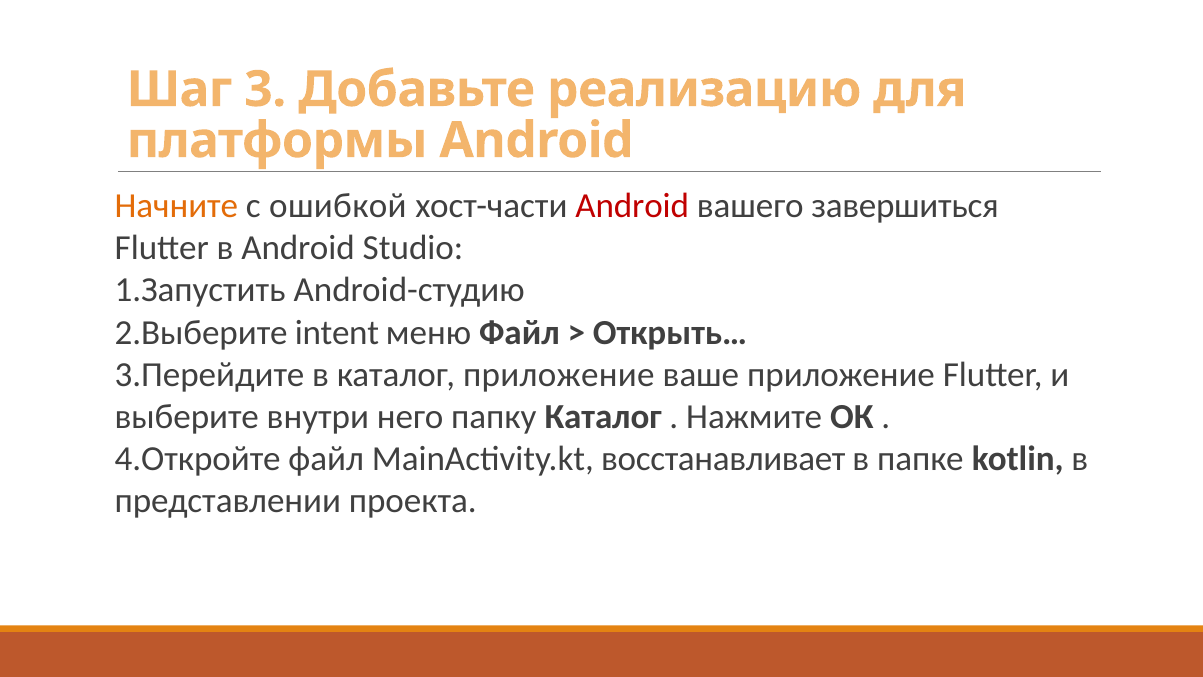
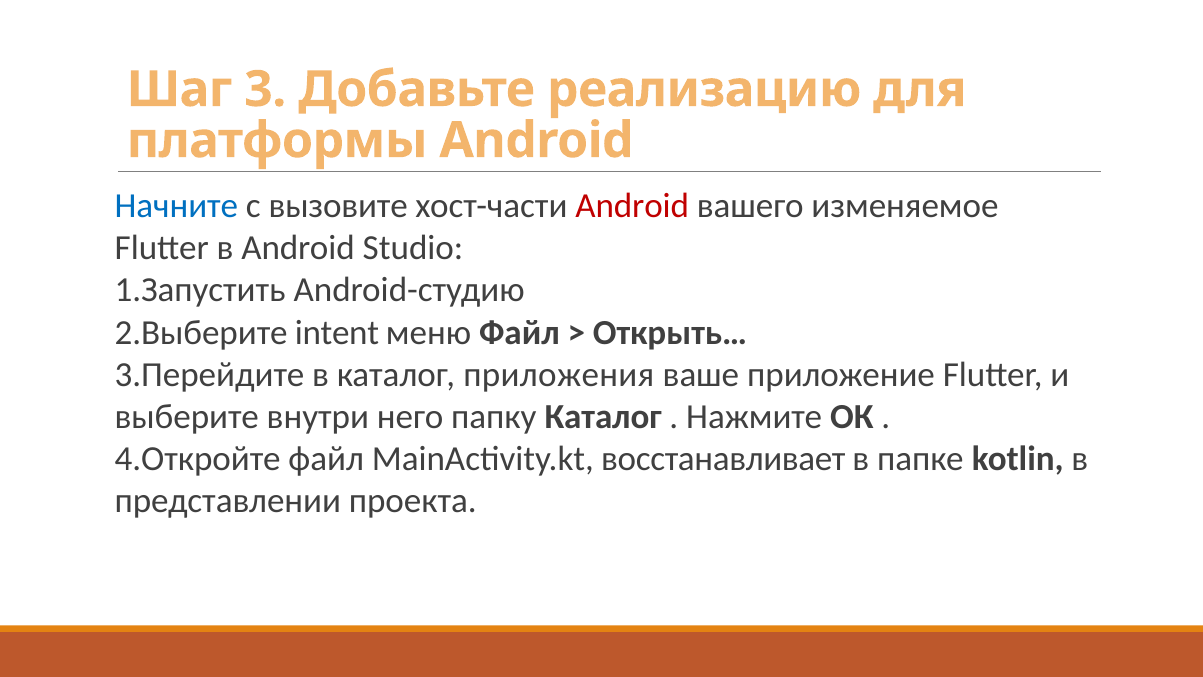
Начните colour: orange -> blue
ошибкой: ошибкой -> вызовите
завершиться: завершиться -> изменяемое
каталог приложение: приложение -> приложения
